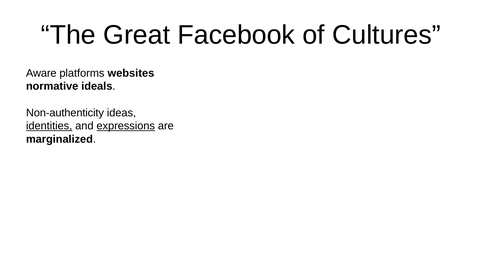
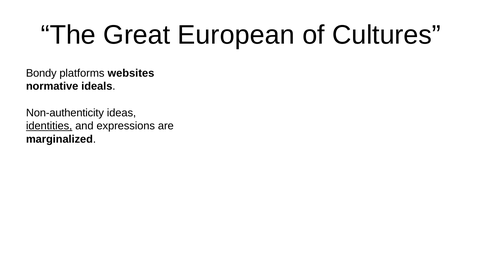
Facebook: Facebook -> European
Aware: Aware -> Bondy
expressions underline: present -> none
